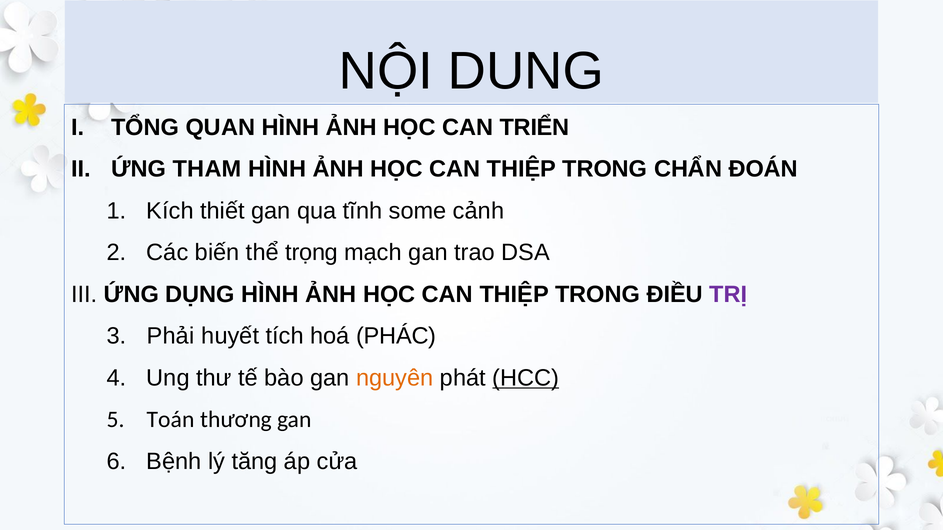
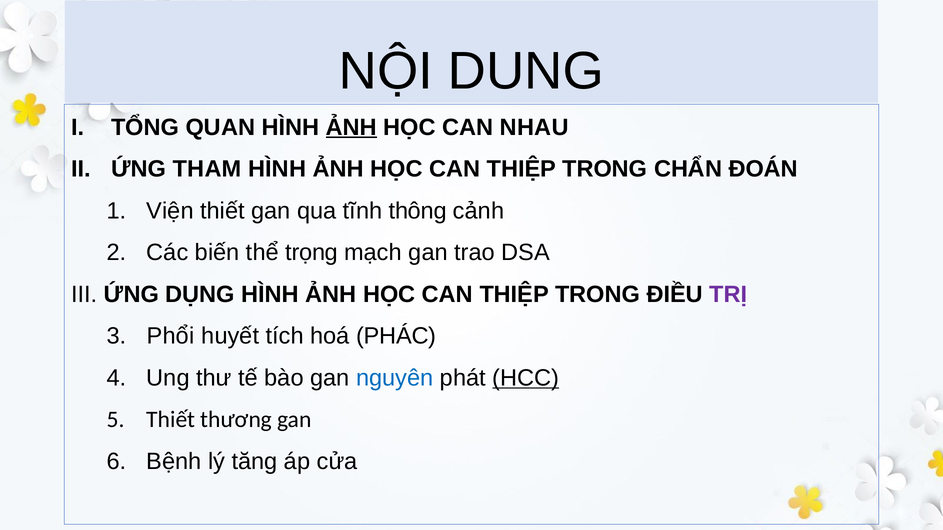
ẢNH at (351, 127) underline: none -> present
TRIỂN: TRIỂN -> NHAU
Kích: Kích -> Viện
some: some -> thông
Phải: Phải -> Phổi
nguyên colour: orange -> blue
Toán at (171, 420): Toán -> Thiết
